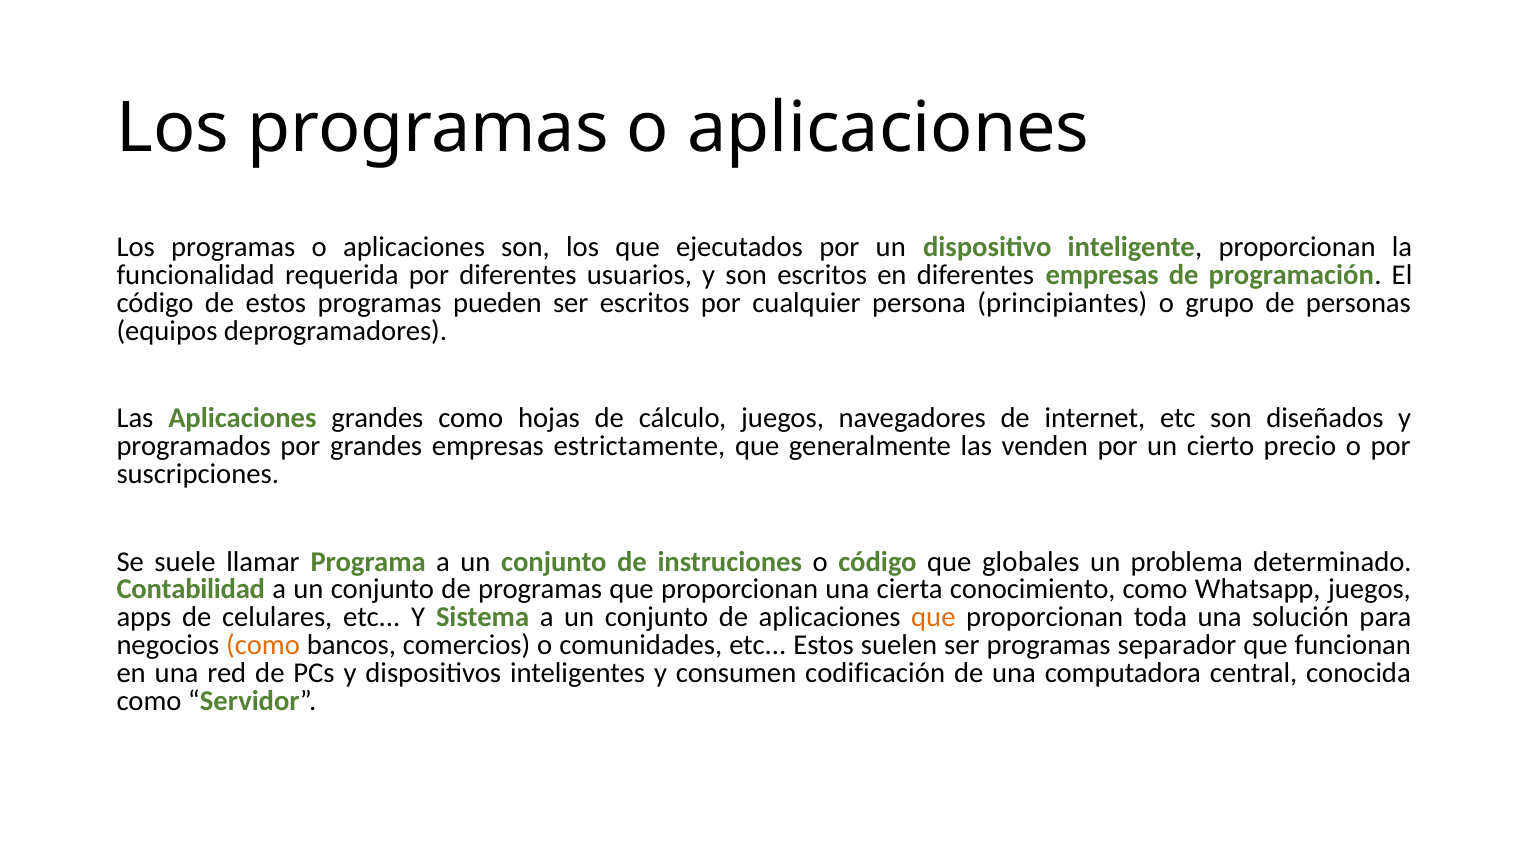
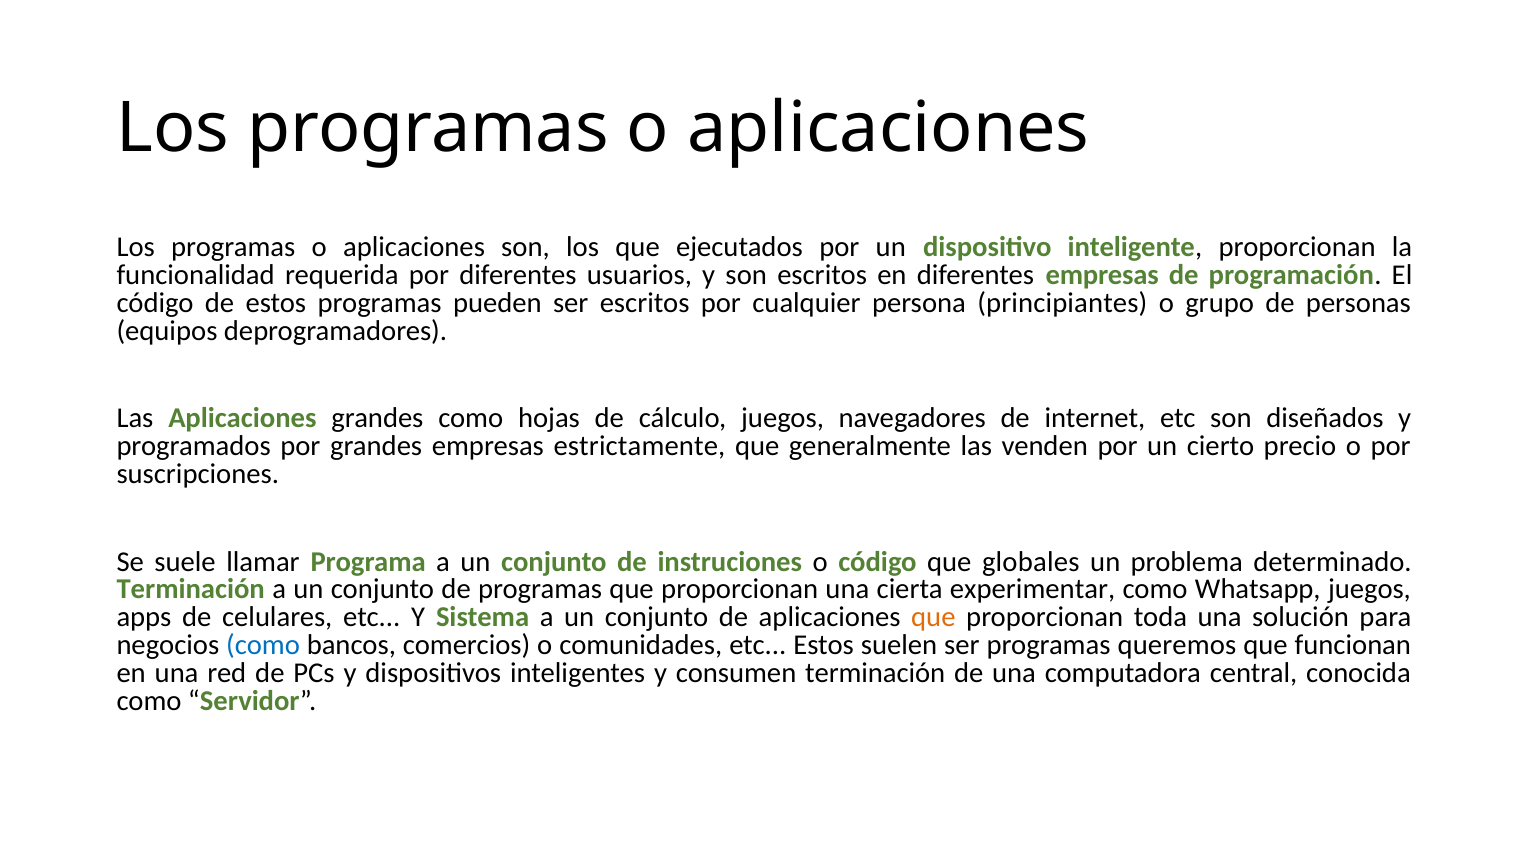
Contabilidad at (191, 589): Contabilidad -> Terminación
conocimiento: conocimiento -> experimentar
como at (263, 645) colour: orange -> blue
separador: separador -> queremos
consumen codificación: codificación -> terminación
